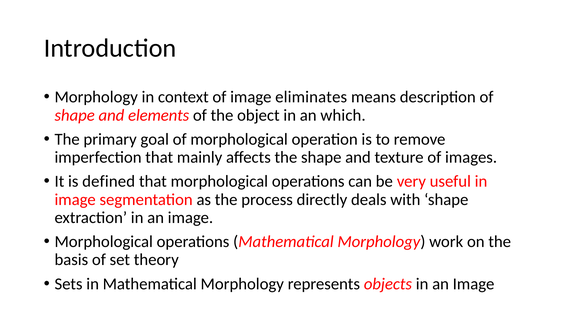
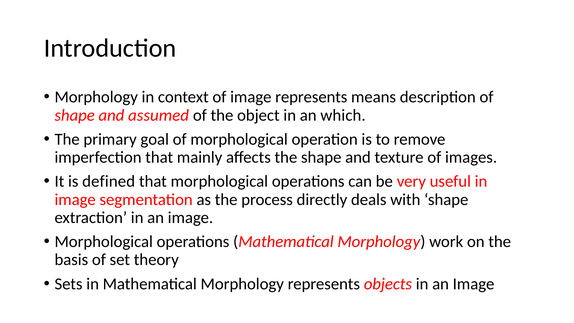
image eliminates: eliminates -> represents
elements: elements -> assumed
